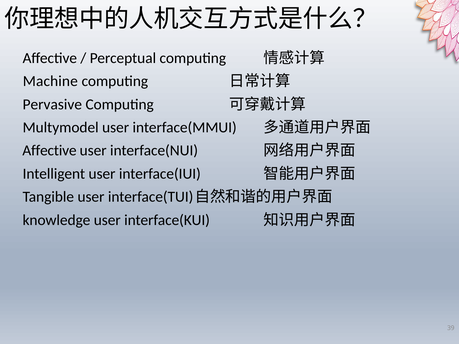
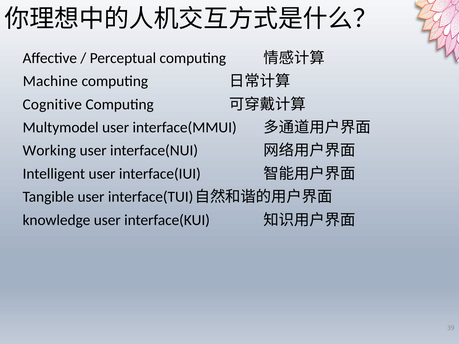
Pervasive: Pervasive -> Cognitive
Affective at (49, 151): Affective -> Working
